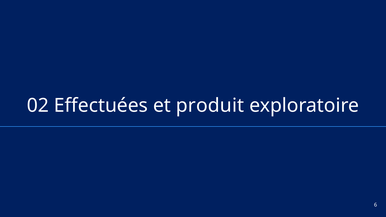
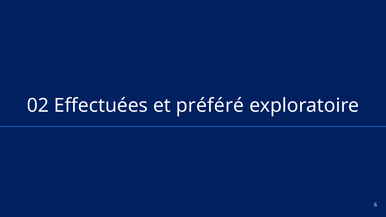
produit: produit -> préféré
